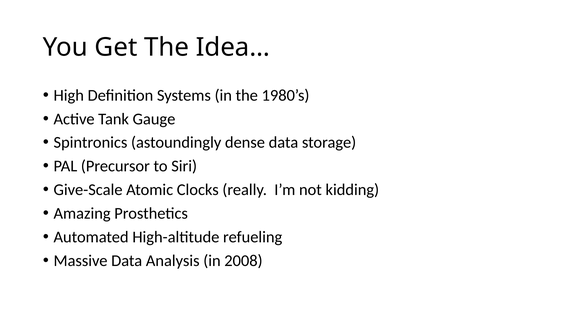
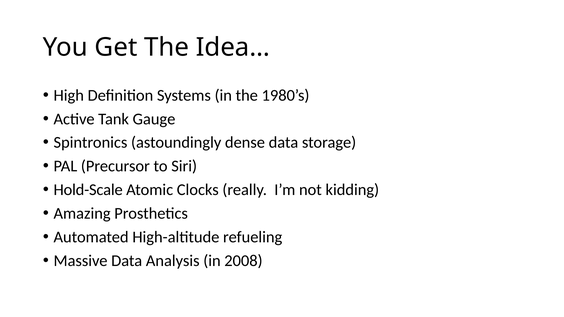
Give-Scale: Give-Scale -> Hold-Scale
